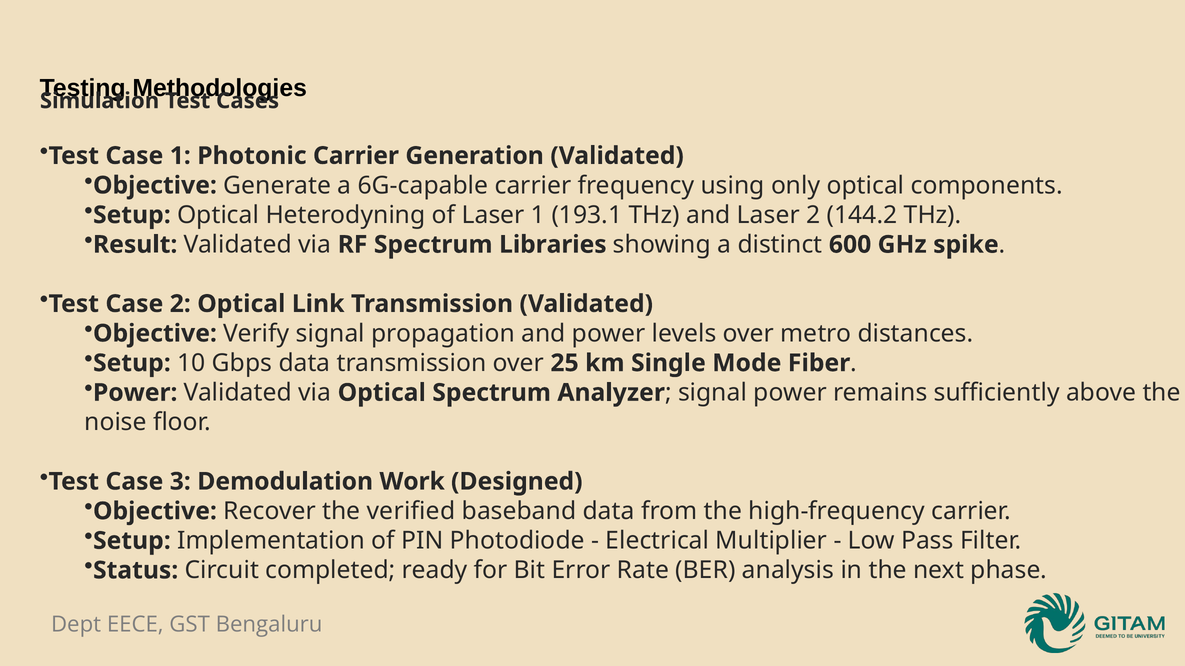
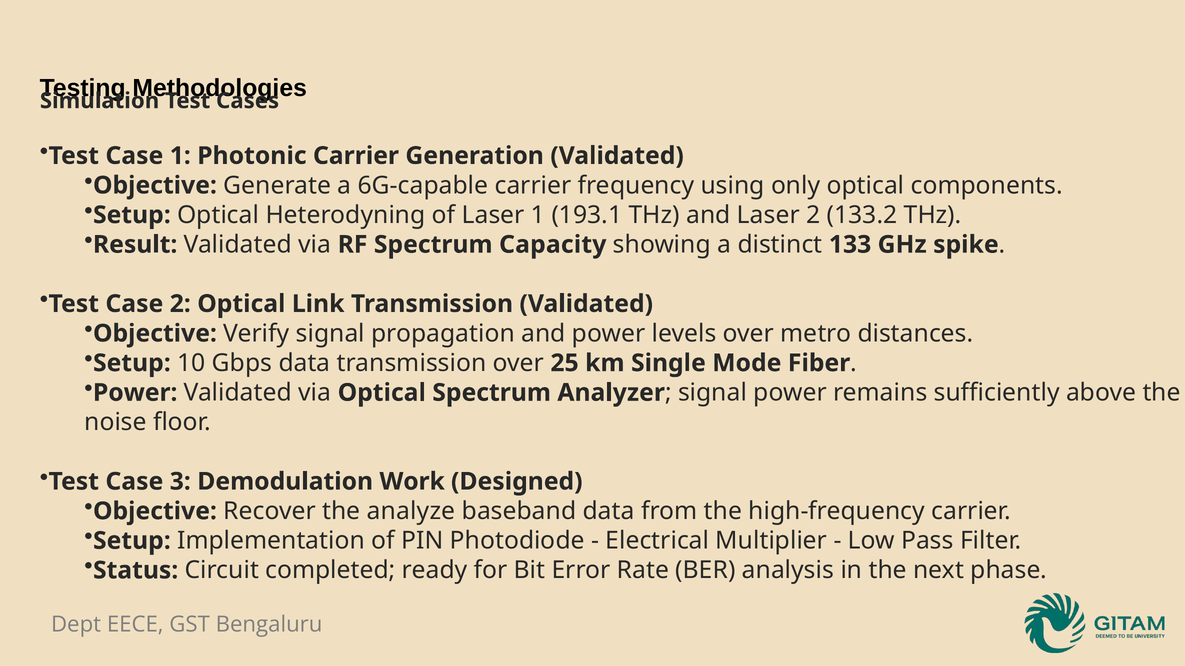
144.2: 144.2 -> 133.2
Libraries: Libraries -> Capacity
600: 600 -> 133
verified: verified -> analyze
